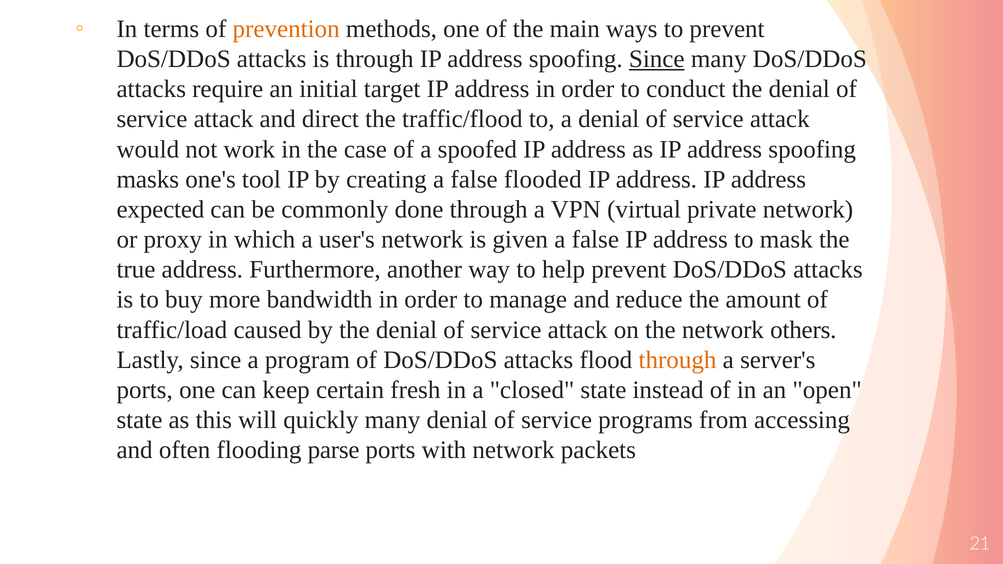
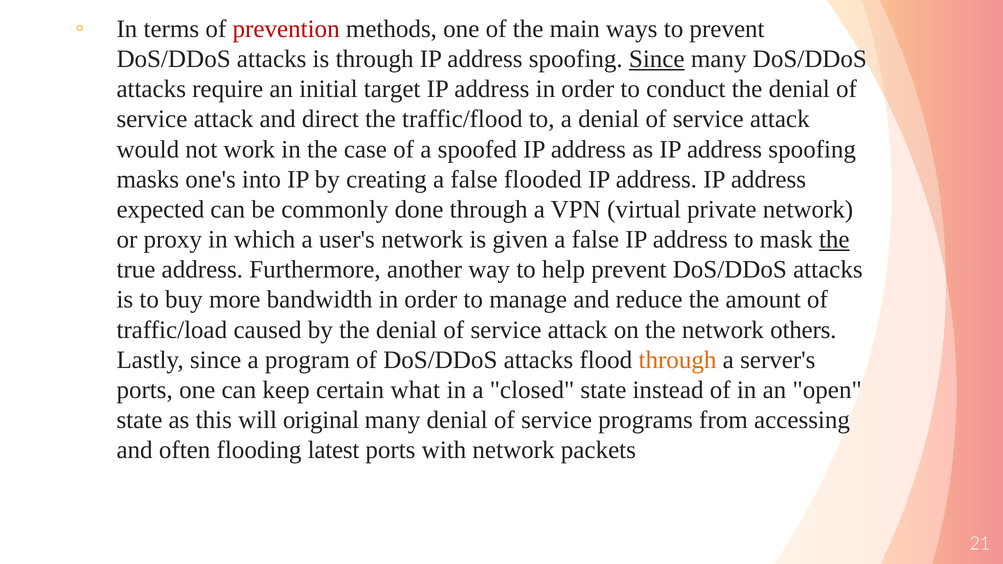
prevention colour: orange -> red
tool: tool -> into
the at (834, 240) underline: none -> present
fresh: fresh -> what
quickly: quickly -> original
parse: parse -> latest
